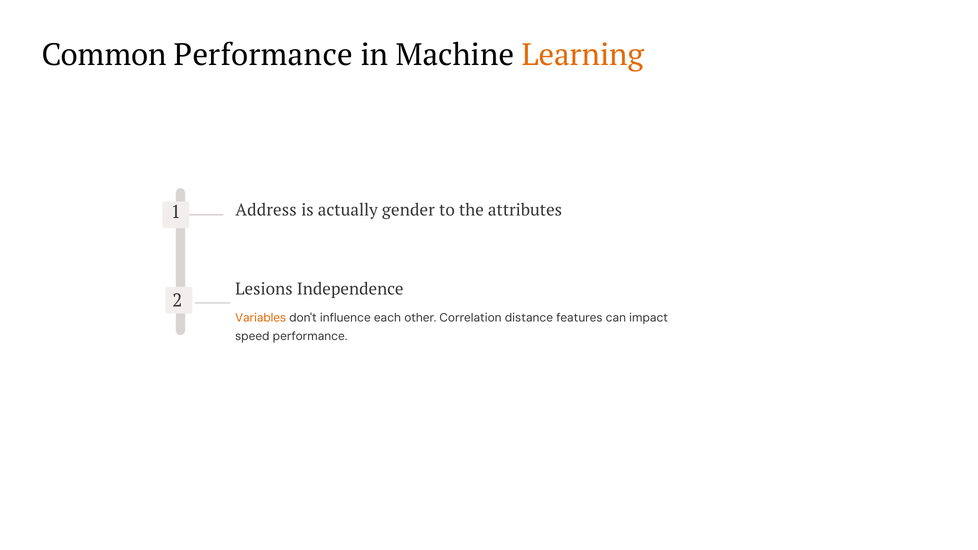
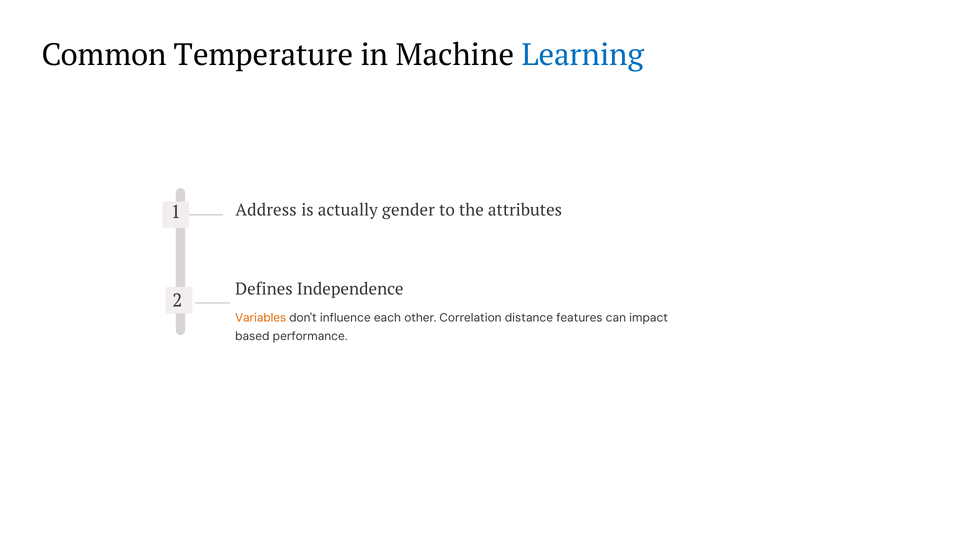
Common Performance: Performance -> Temperature
Learning colour: orange -> blue
Lesions: Lesions -> Defines
speed: speed -> based
